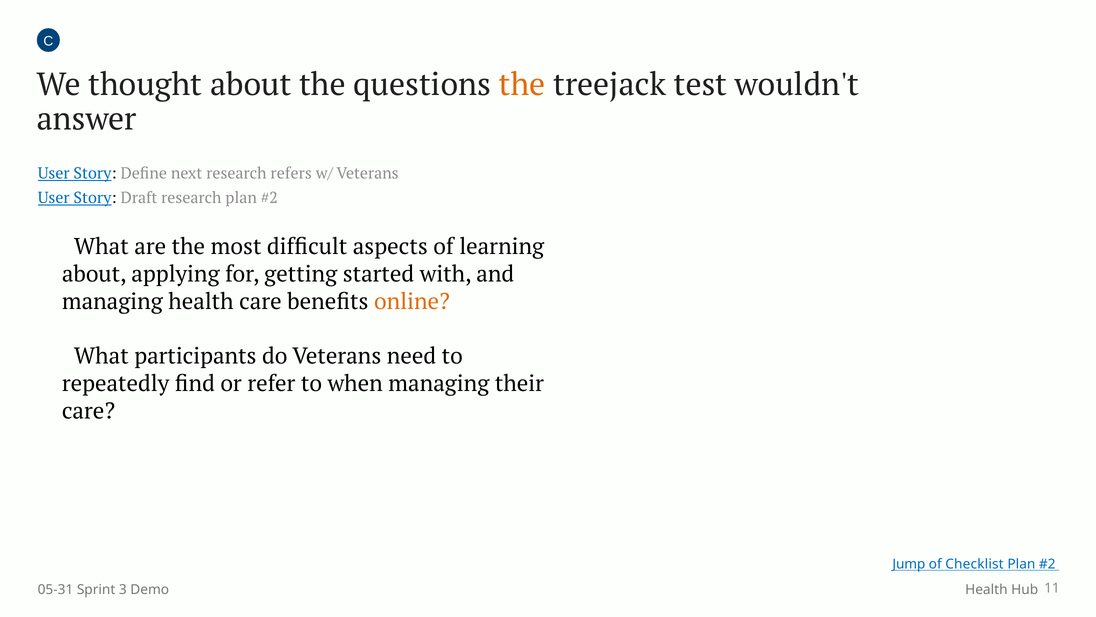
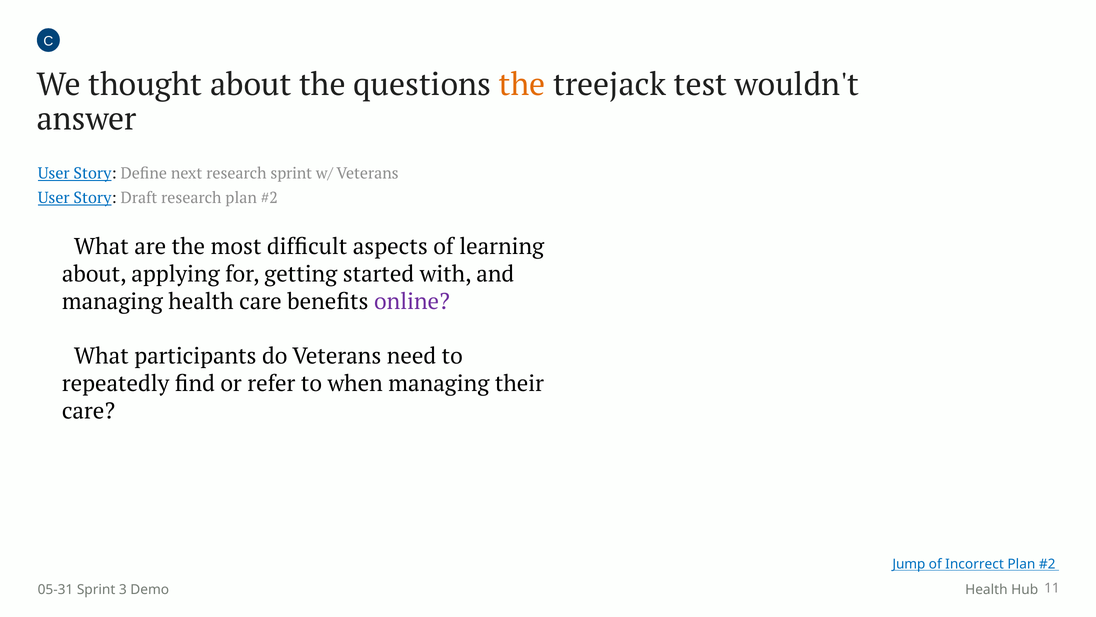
research refers: refers -> sprint
online colour: orange -> purple
Checklist: Checklist -> Incorrect
